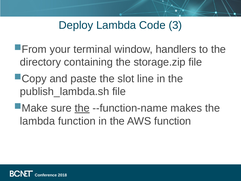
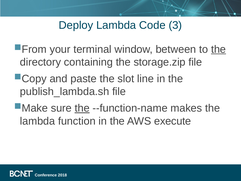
handlers: handlers -> between
the at (218, 49) underline: none -> present
AWS function: function -> execute
